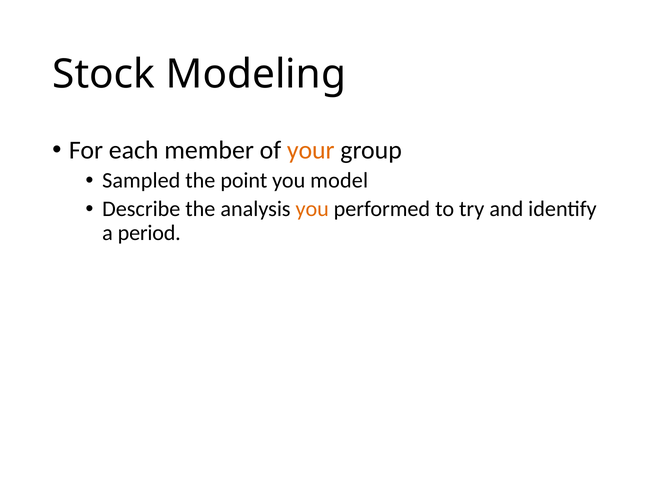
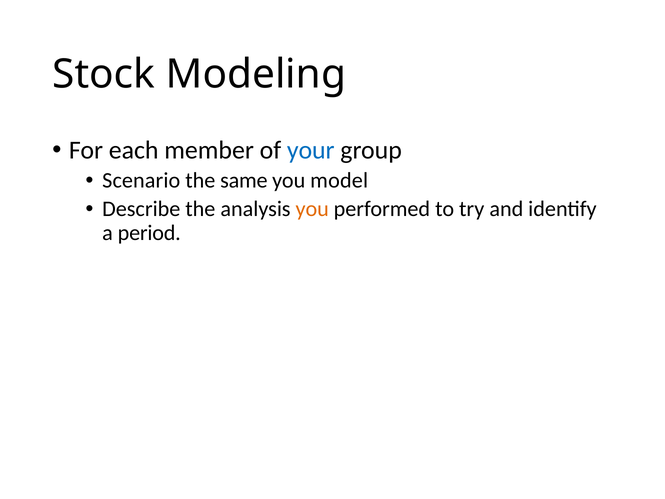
your colour: orange -> blue
Sampled: Sampled -> Scenario
point: point -> same
